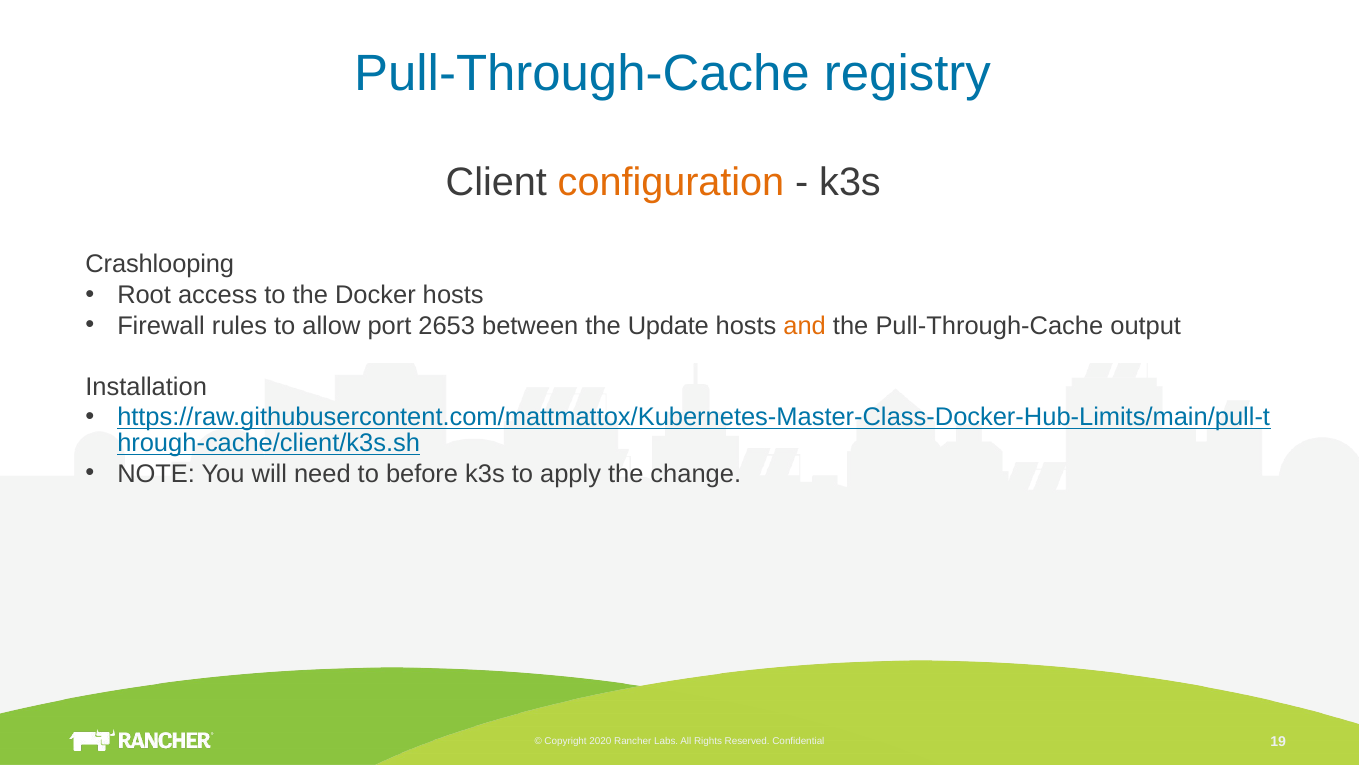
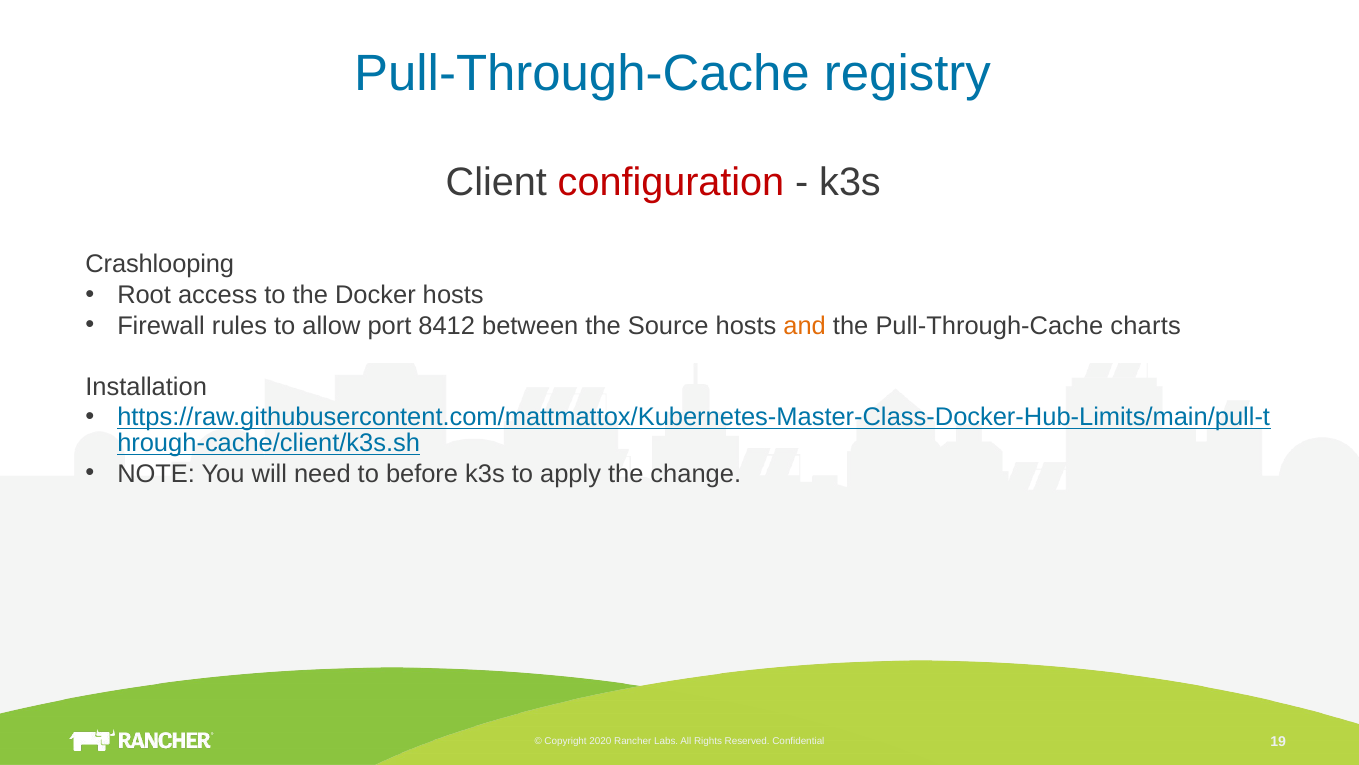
configuration colour: orange -> red
2653: 2653 -> 8412
Update: Update -> Source
output: output -> charts
